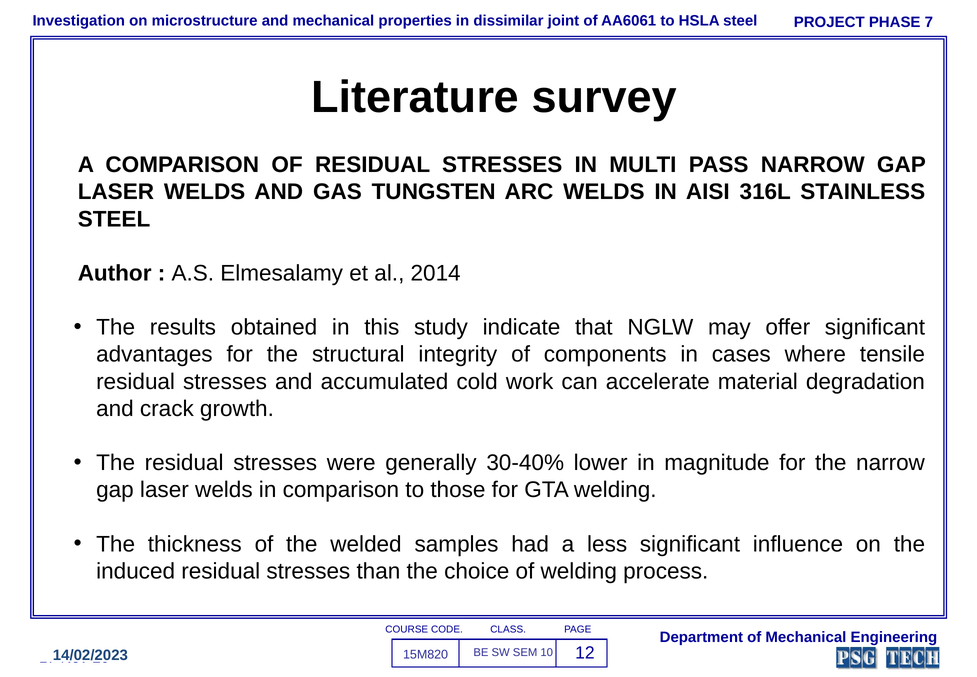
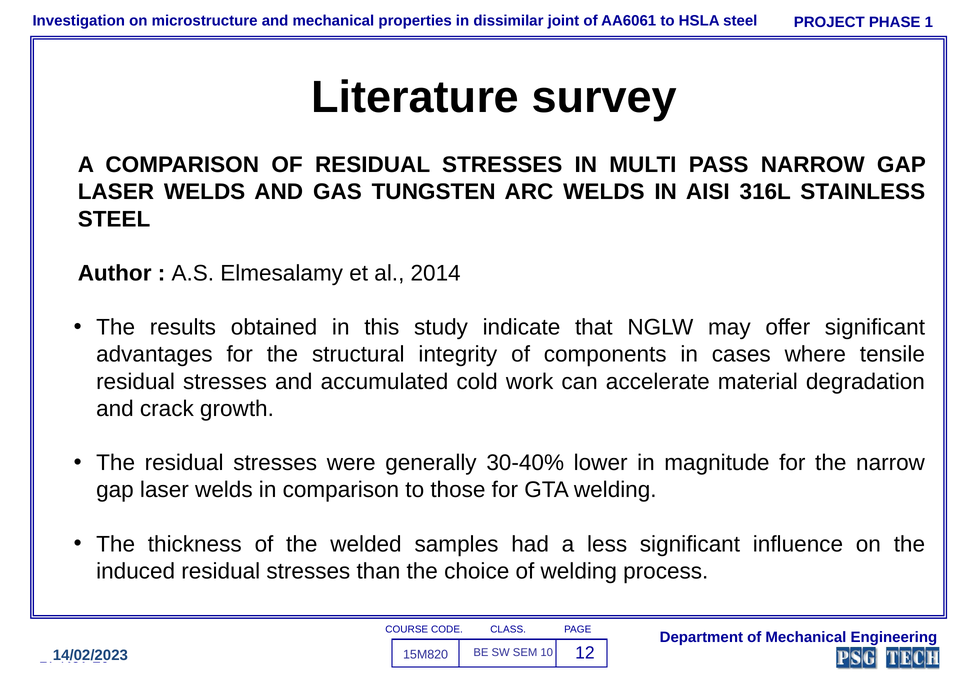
7: 7 -> 1
